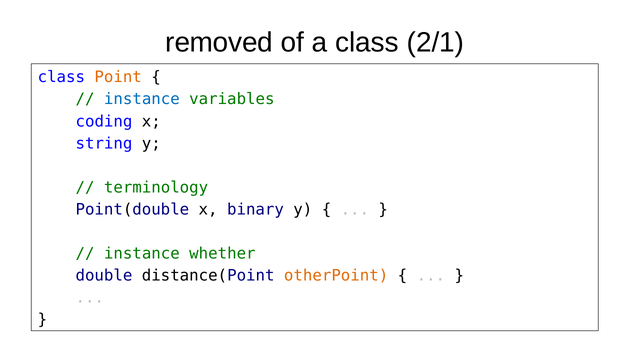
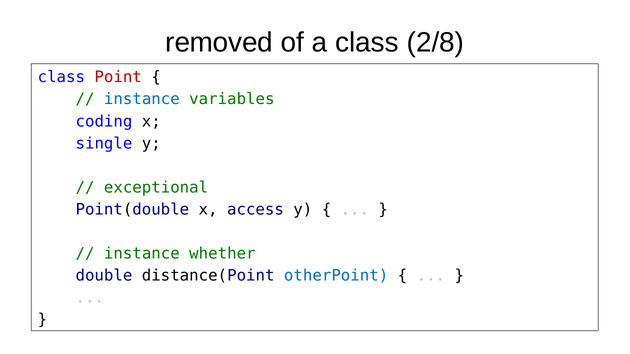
2/1: 2/1 -> 2/8
Point colour: orange -> red
string: string -> single
terminology: terminology -> exceptional
binary: binary -> access
otherPoint colour: orange -> blue
